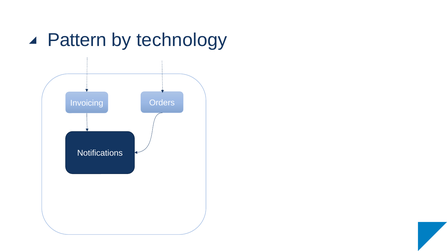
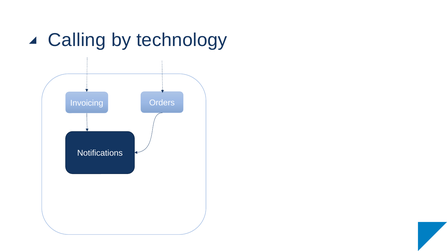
Pattern: Pattern -> Calling
